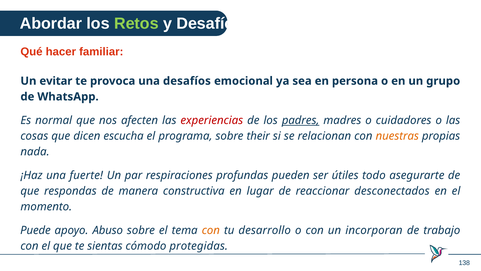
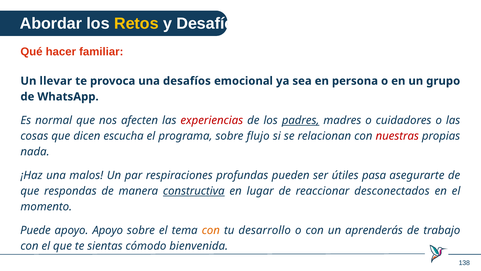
Retos colour: light green -> yellow
evitar: evitar -> llevar
their: their -> flujo
nuestras colour: orange -> red
fuerte: fuerte -> malos
todo: todo -> pasa
constructiva underline: none -> present
apoyo Abuso: Abuso -> Apoyo
incorporan: incorporan -> aprenderás
protegidas: protegidas -> bienvenida
